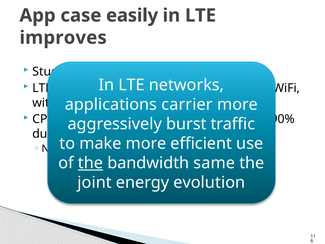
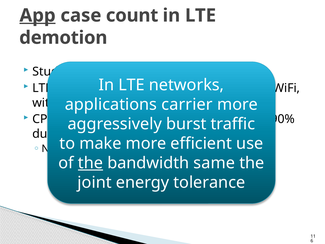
App underline: none -> present
easily: easily -> count
improves: improves -> demotion
evolution: evolution -> tolerance
